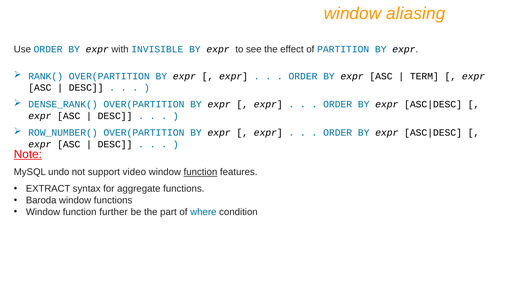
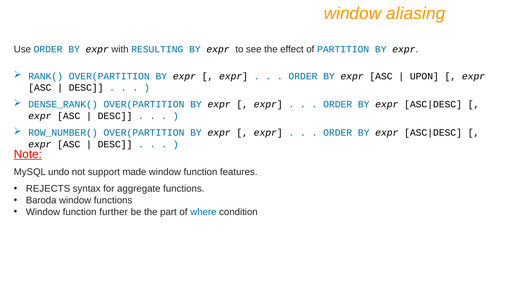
INVISIBLE: INVISIBLE -> RESULTING
TERM: TERM -> UPON
video: video -> made
function at (200, 172) underline: present -> none
EXTRACT: EXTRACT -> REJECTS
